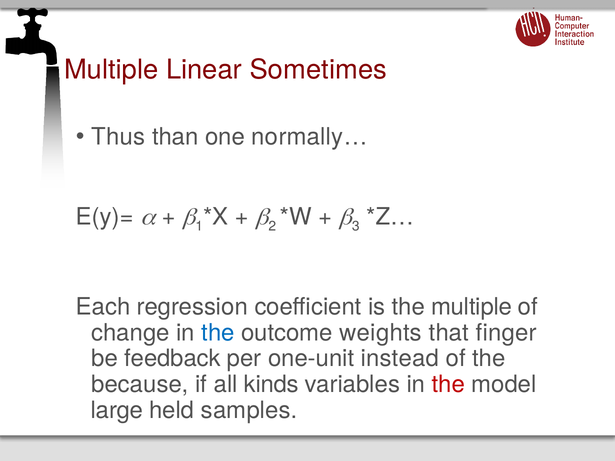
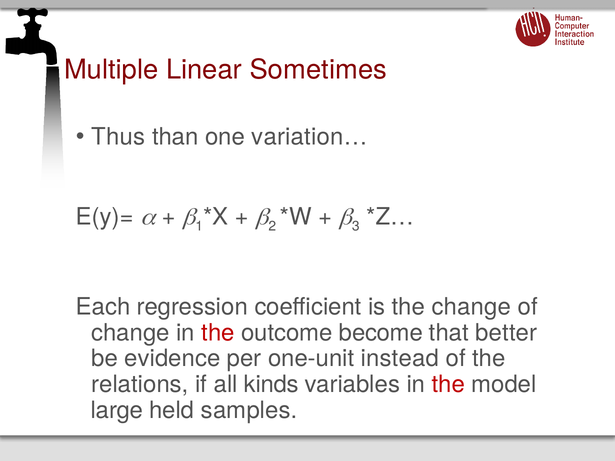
normally…: normally… -> variation…
the multiple: multiple -> change
the at (218, 333) colour: blue -> red
weights: weights -> become
finger: finger -> better
feedback: feedback -> evidence
because: because -> relations
